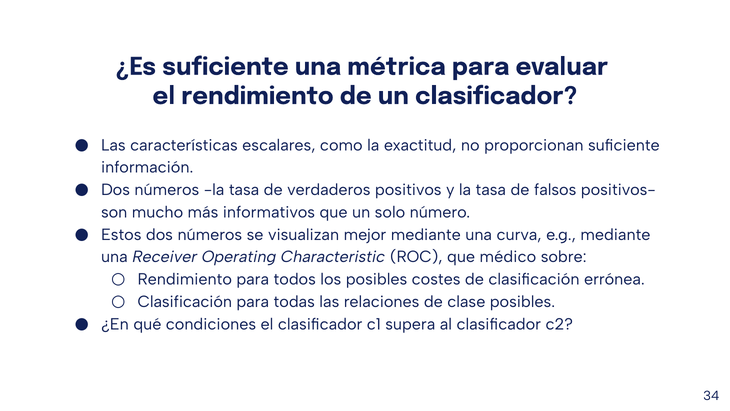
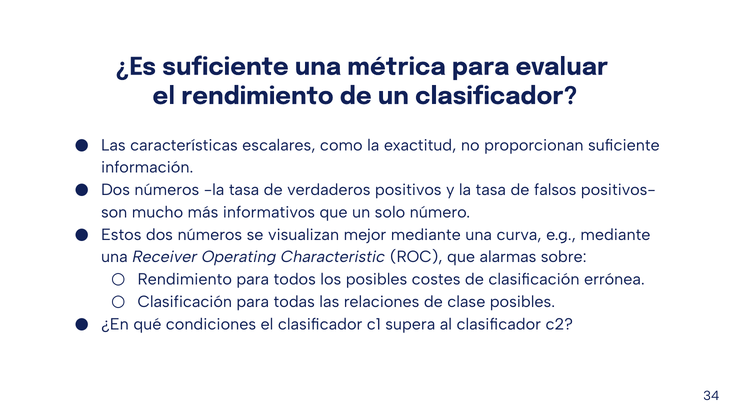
médico: médico -> alarmas
